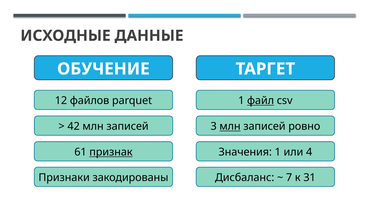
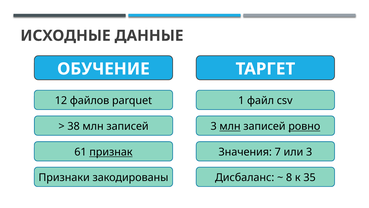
файл underline: present -> none
42: 42 -> 38
ровно underline: none -> present
Значения 1: 1 -> 7
или 4: 4 -> 3
7: 7 -> 8
31: 31 -> 35
